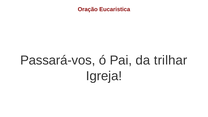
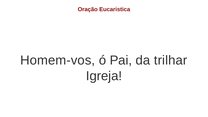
Passará-vos: Passará-vos -> Homem-vos
